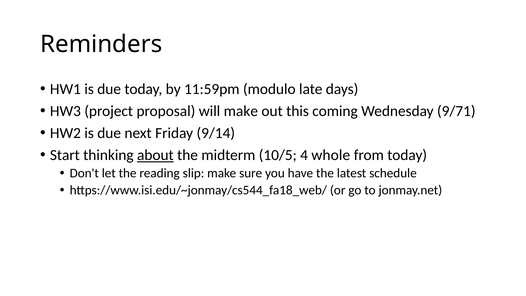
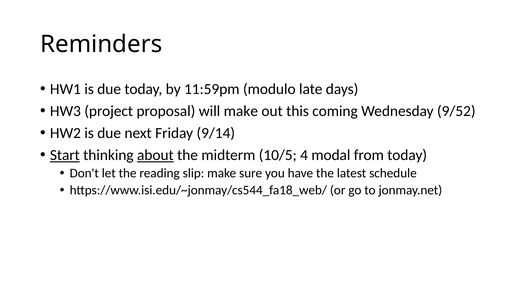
9/71: 9/71 -> 9/52
Start underline: none -> present
whole: whole -> modal
